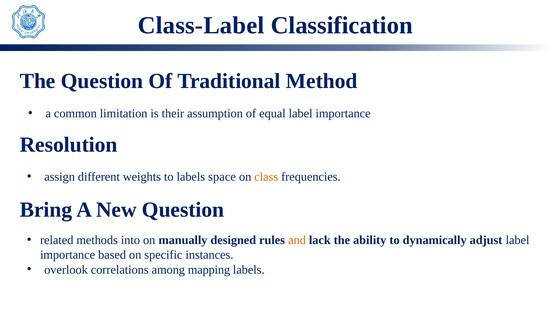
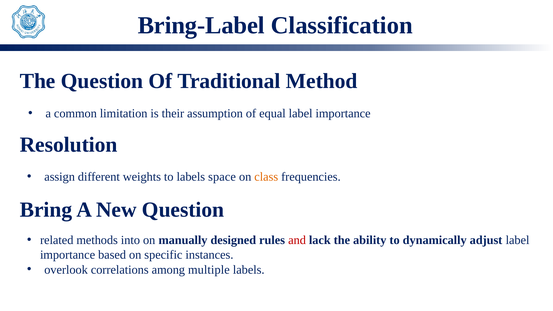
Class-Label: Class-Label -> Bring-Label
and colour: orange -> red
mapping: mapping -> multiple
